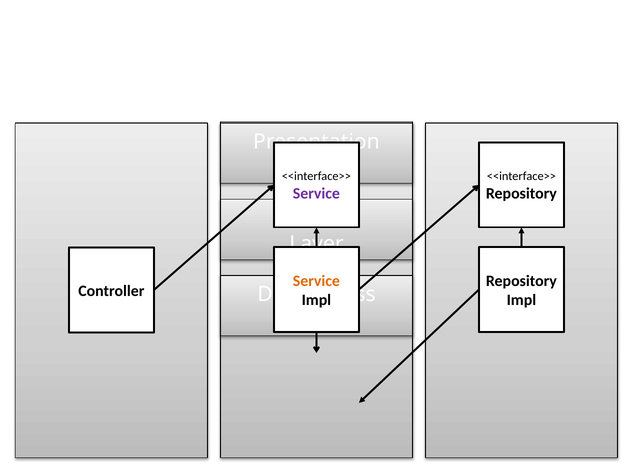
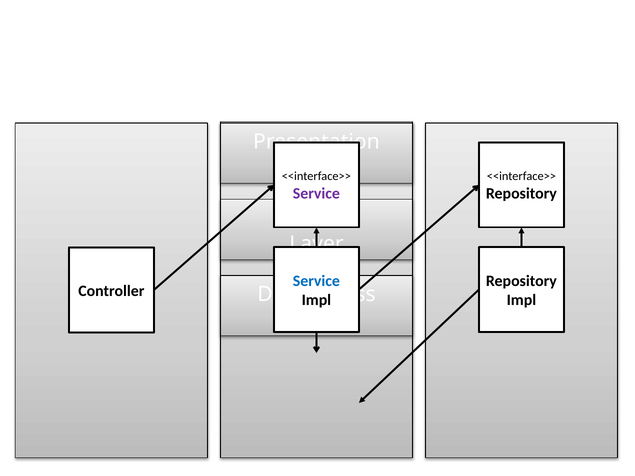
Service at (316, 281) colour: orange -> blue
